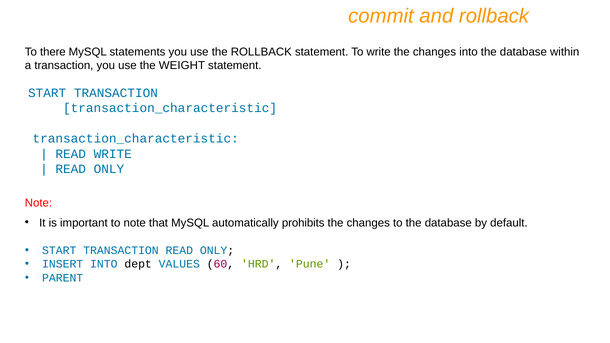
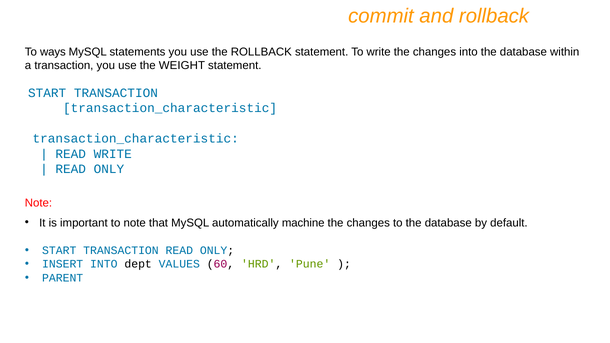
there: there -> ways
prohibits: prohibits -> machine
